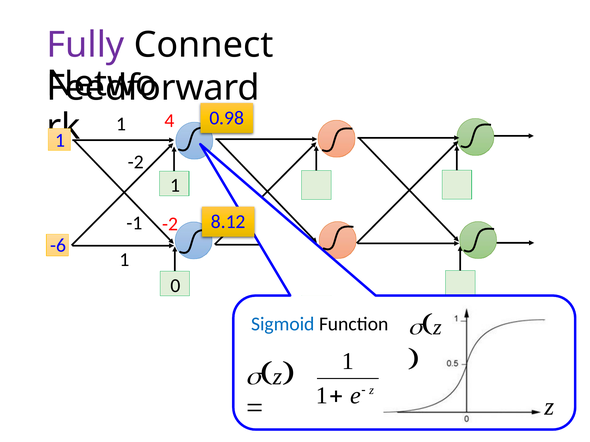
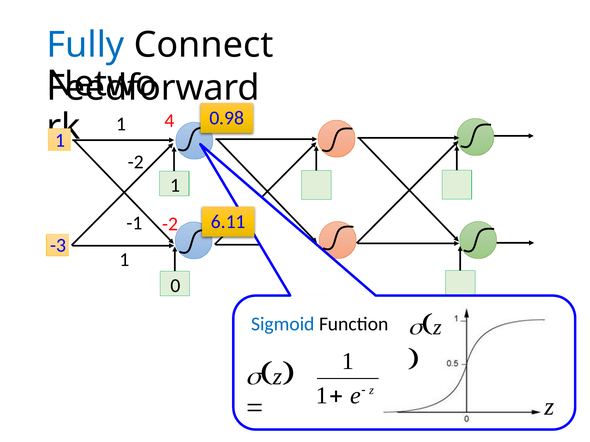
Fully colour: purple -> blue
8.12: 8.12 -> 6.11
-6: -6 -> -3
